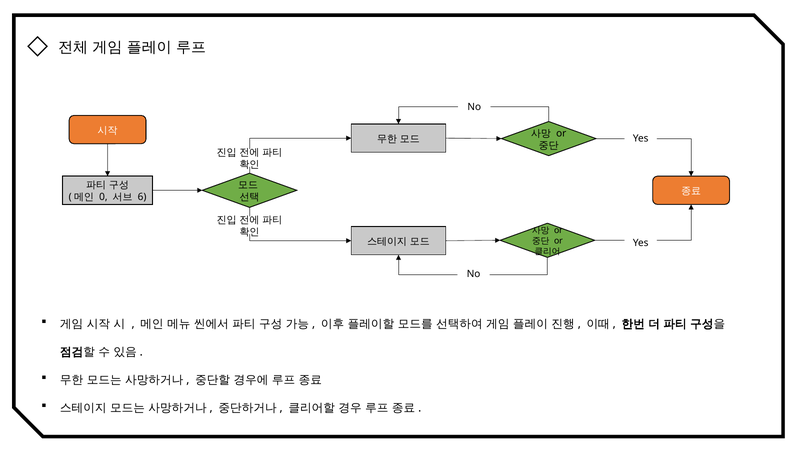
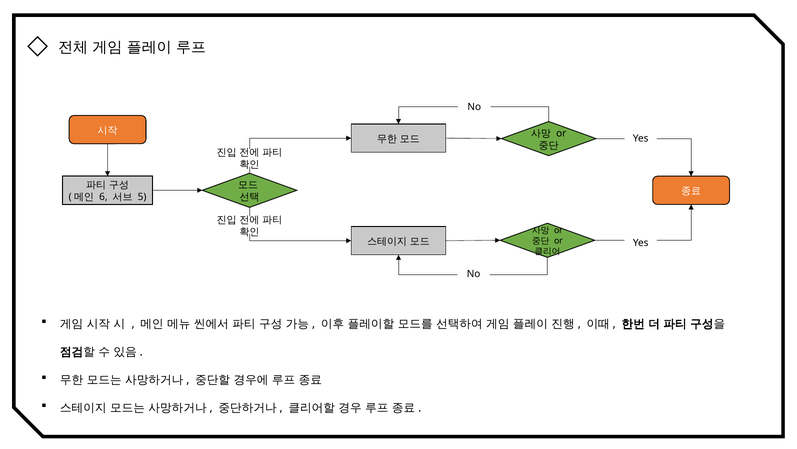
0: 0 -> 6
6: 6 -> 5
